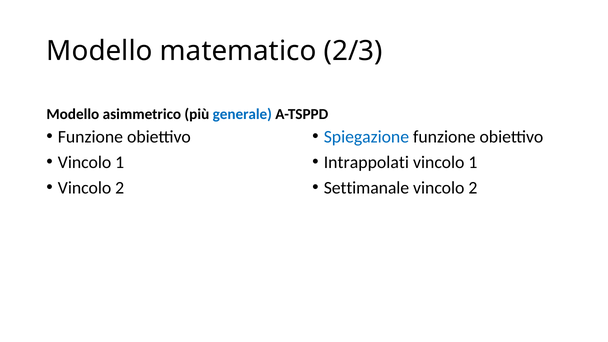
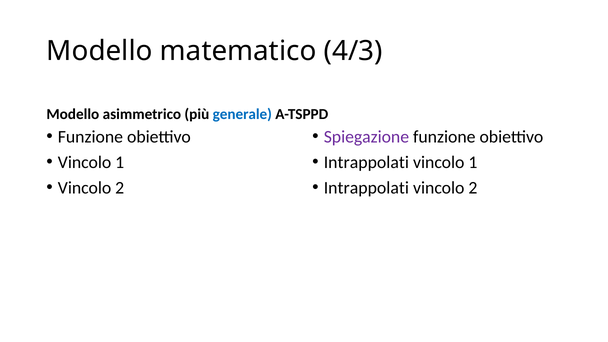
2/3: 2/3 -> 4/3
Spiegazione colour: blue -> purple
Settimanale at (366, 188): Settimanale -> Intrappolati
